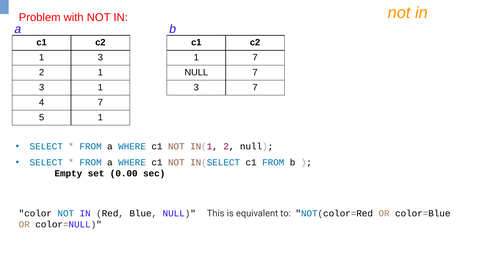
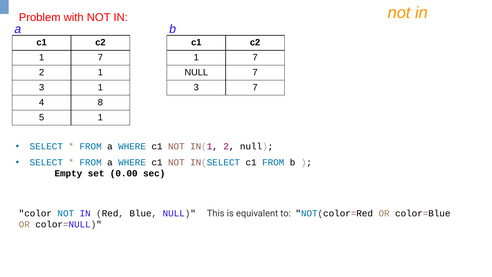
3 at (100, 57): 3 -> 7
4 7: 7 -> 8
